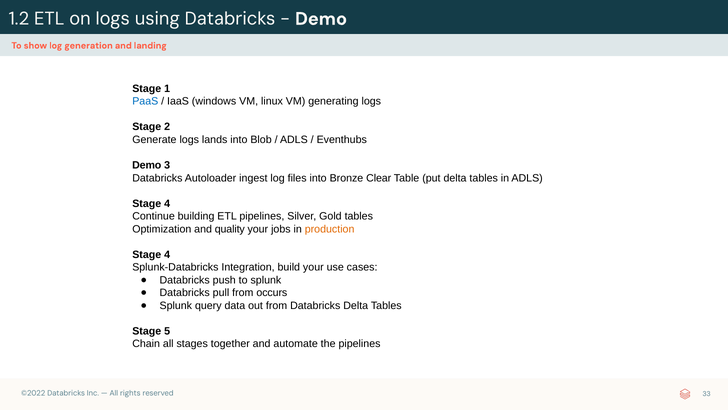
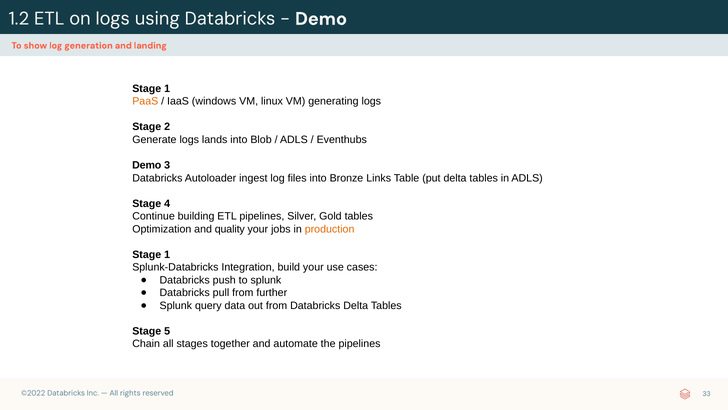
PaaS colour: blue -> orange
Clear: Clear -> Links
4 at (167, 254): 4 -> 1
occurs: occurs -> further
